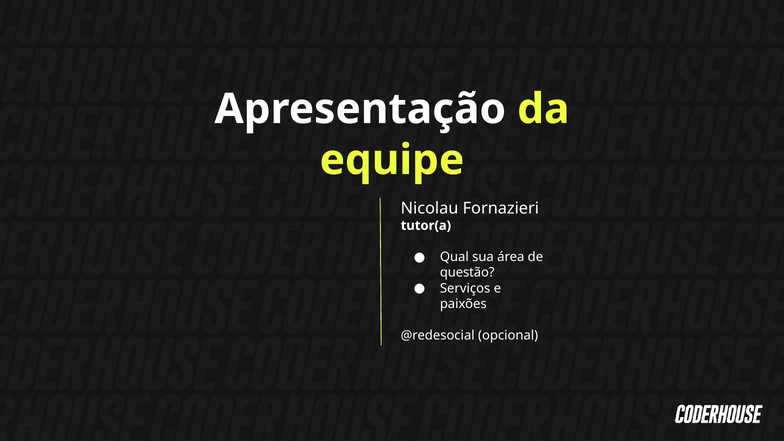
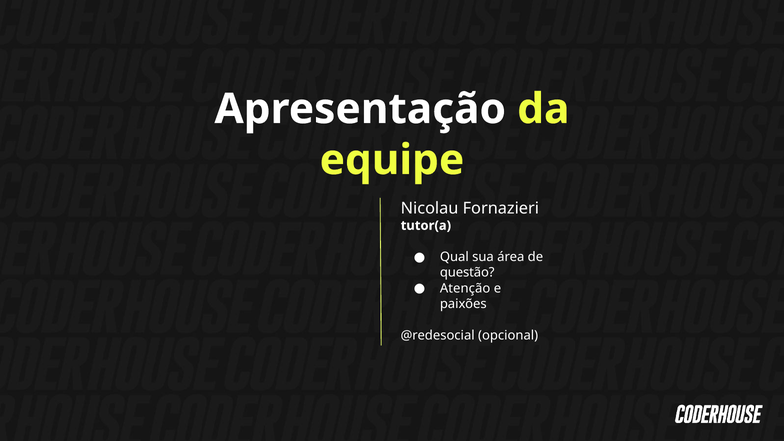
Serviços: Serviços -> Atenção
